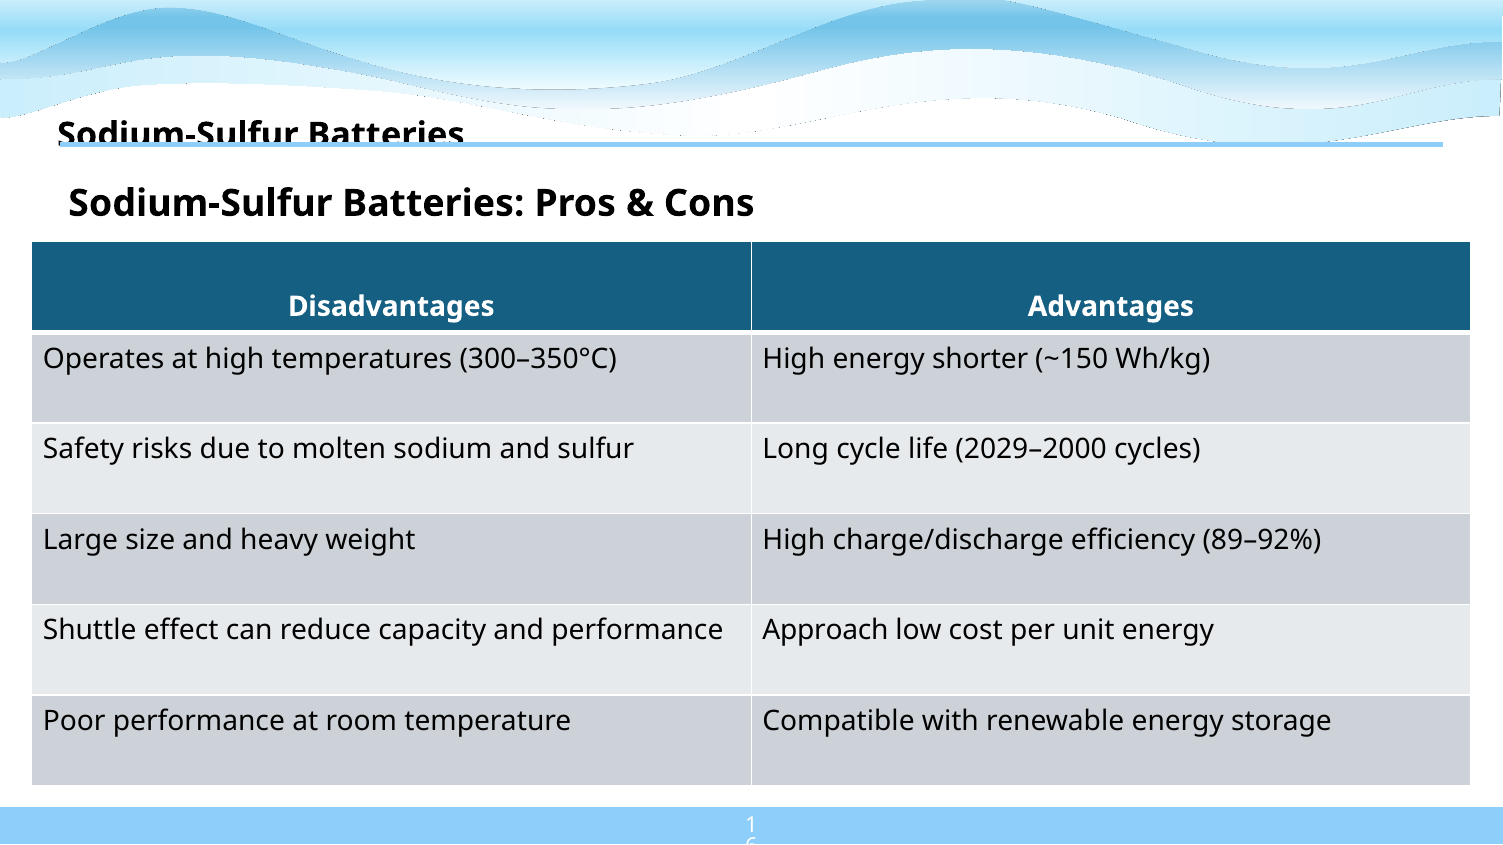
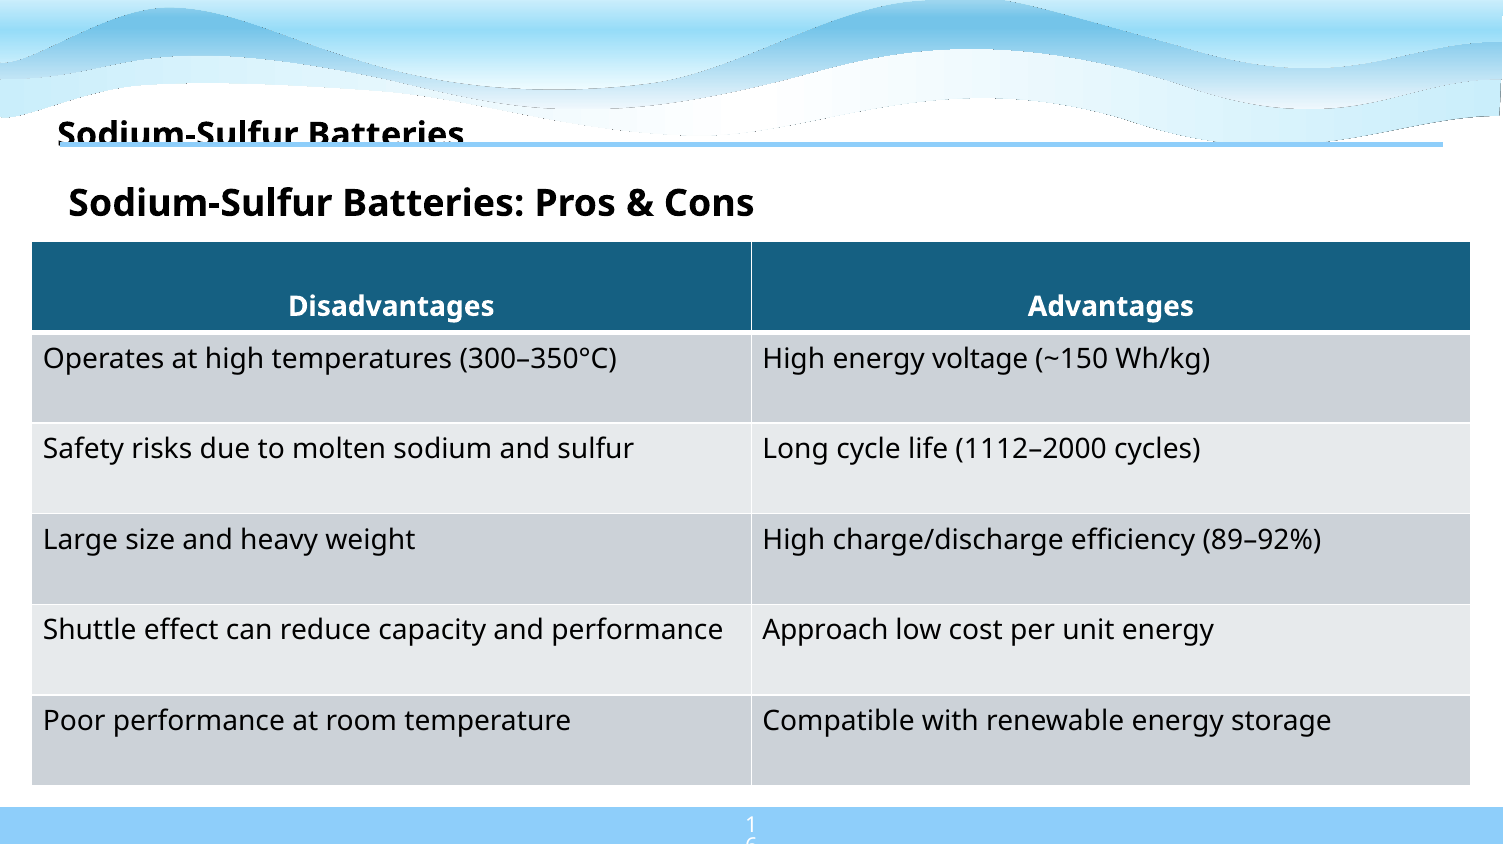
shorter: shorter -> voltage
2029–2000: 2029–2000 -> 1112–2000
